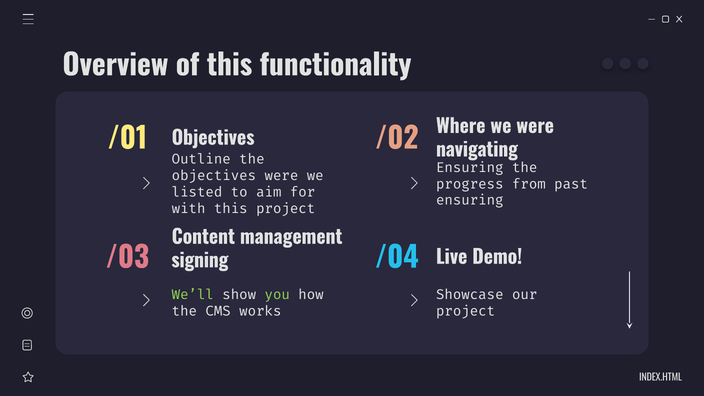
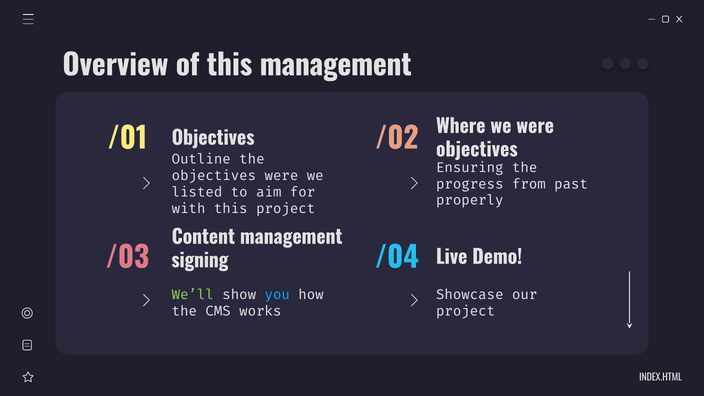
this functionality: functionality -> management
navigating at (477, 150): navigating -> objectives
ensuring at (470, 200): ensuring -> properly
you colour: light green -> light blue
